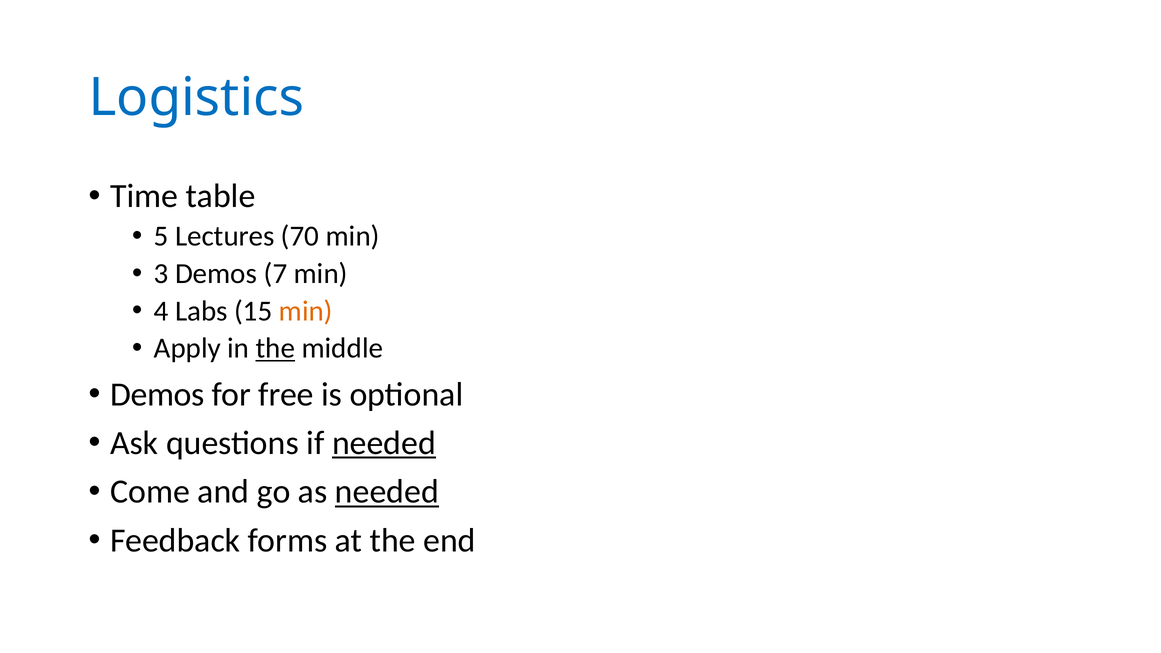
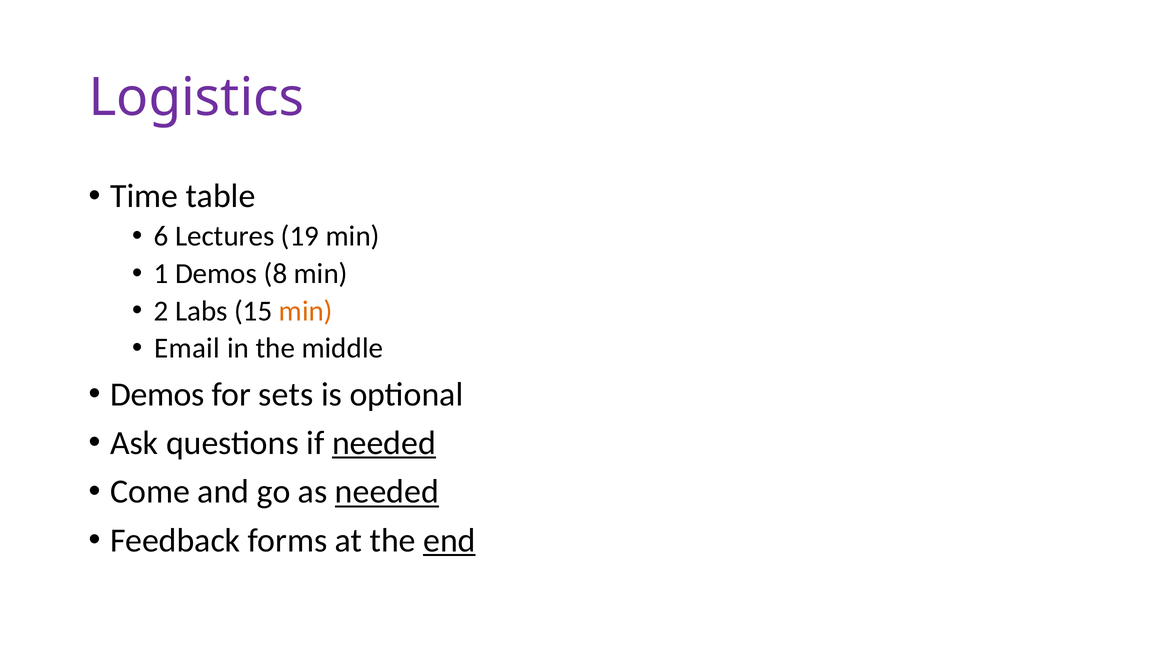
Logistics colour: blue -> purple
5: 5 -> 6
70: 70 -> 19
3: 3 -> 1
7: 7 -> 8
4: 4 -> 2
Apply: Apply -> Email
the at (275, 348) underline: present -> none
free: free -> sets
end underline: none -> present
